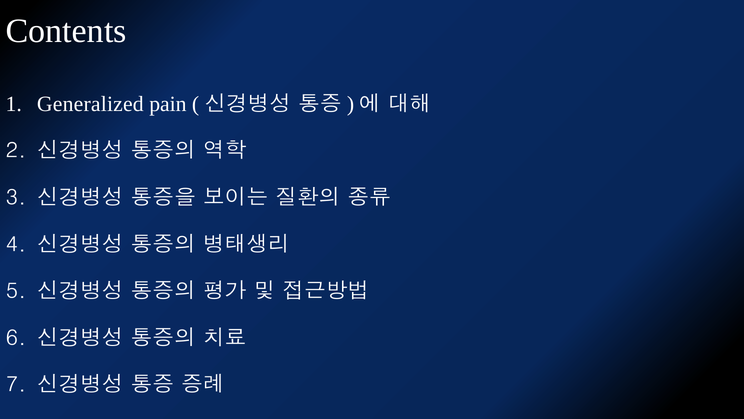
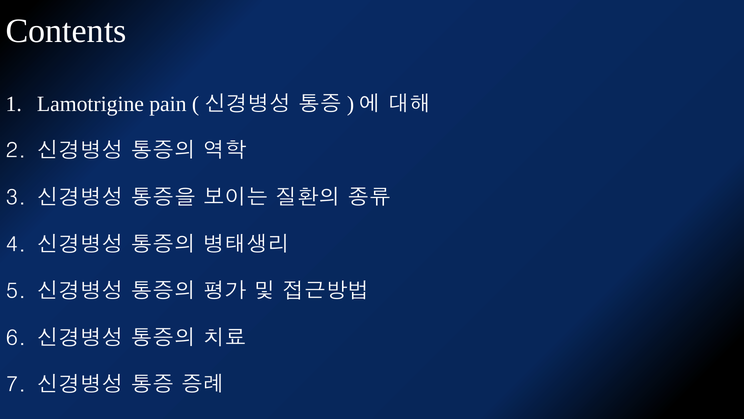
Generalized: Generalized -> Lamotrigine
